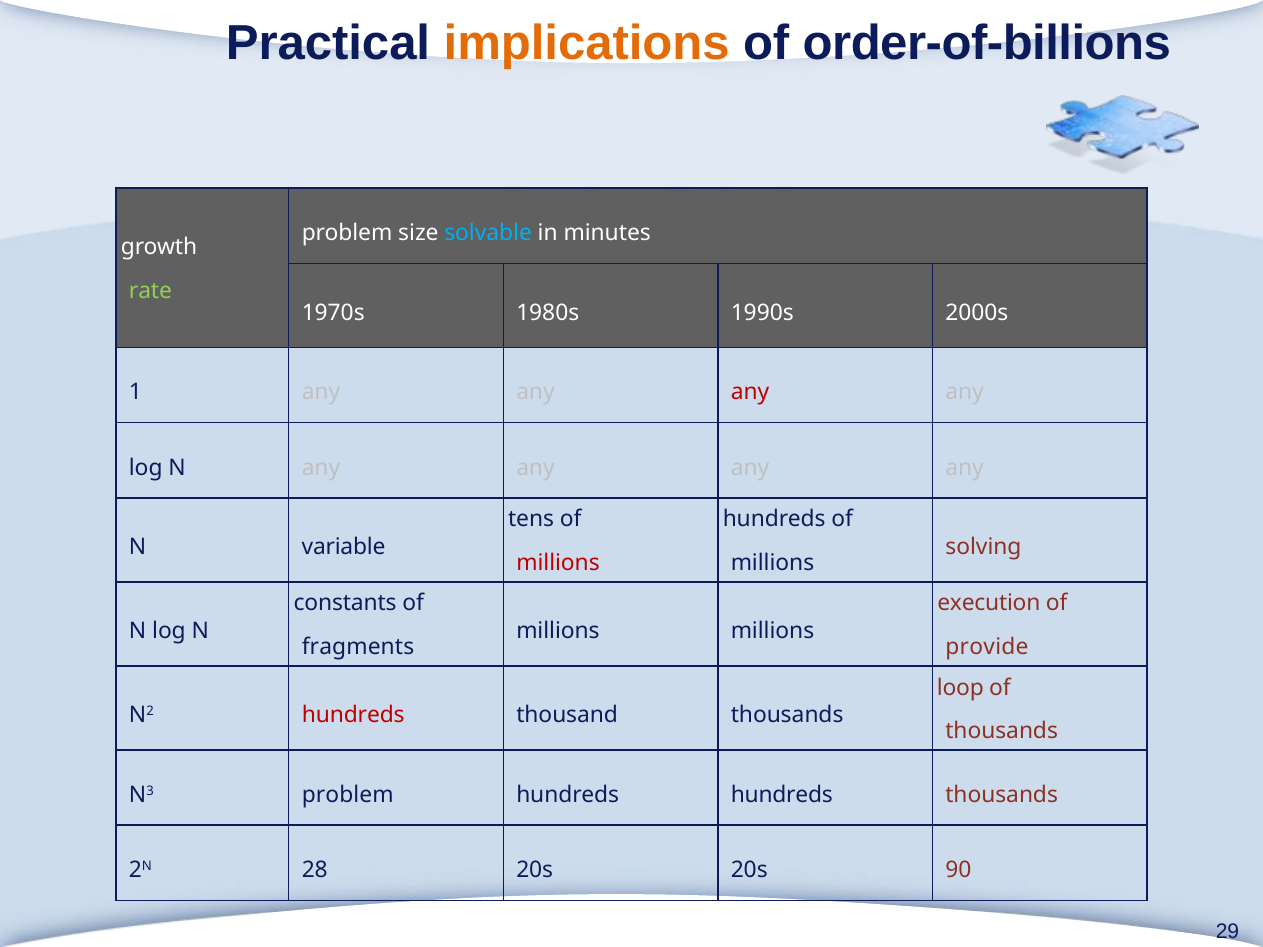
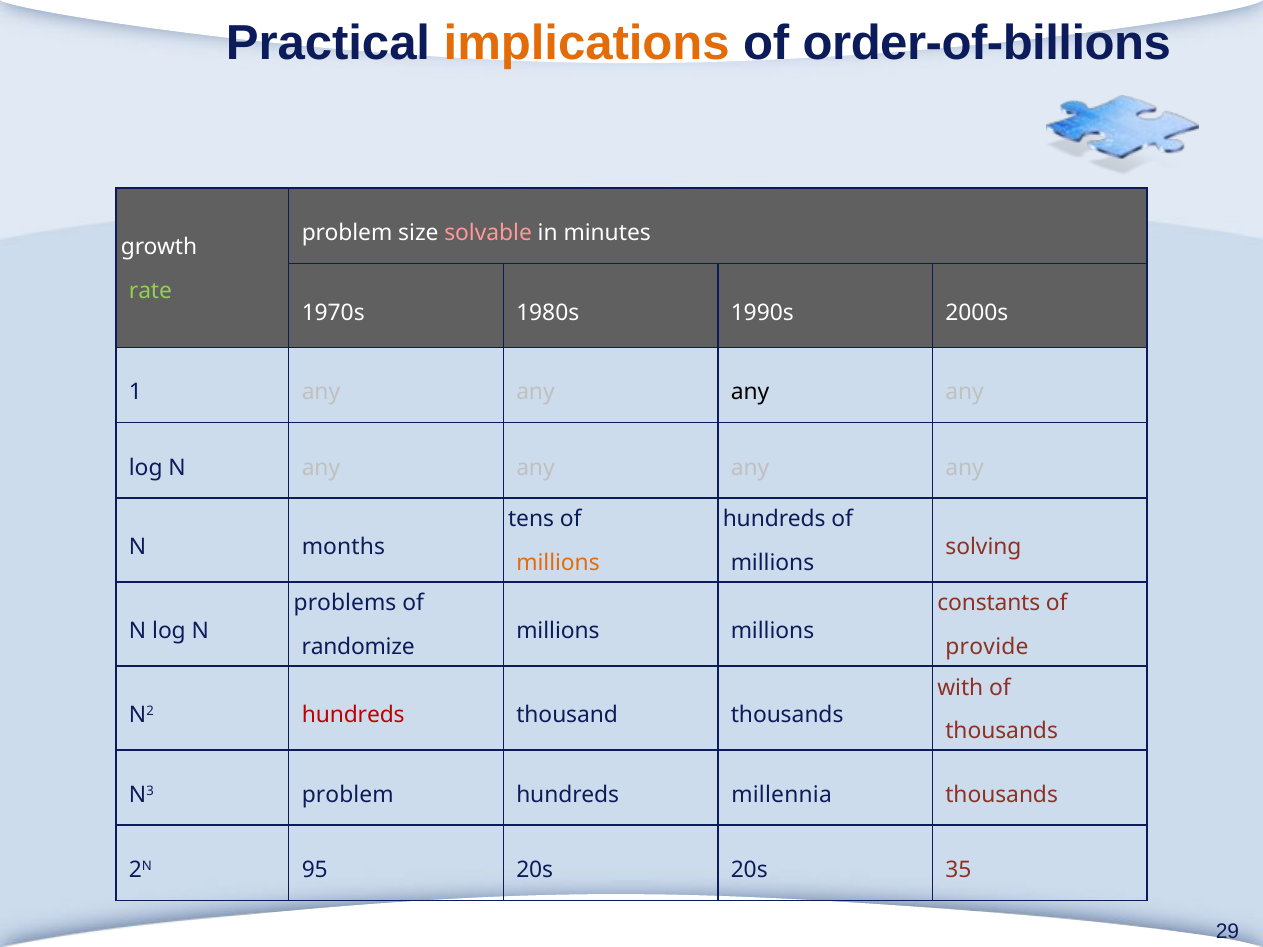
solvable colour: light blue -> pink
any at (750, 392) colour: red -> black
variable: variable -> months
millions at (558, 563) colour: red -> orange
constants: constants -> problems
execution: execution -> constants
fragments: fragments -> randomize
loop: loop -> with
hundreds hundreds: hundreds -> millennia
28: 28 -> 95
90: 90 -> 35
